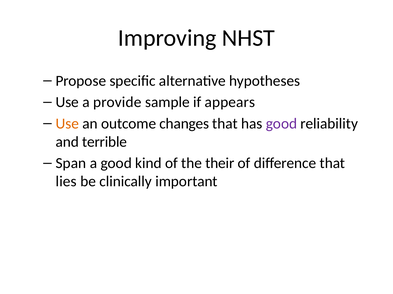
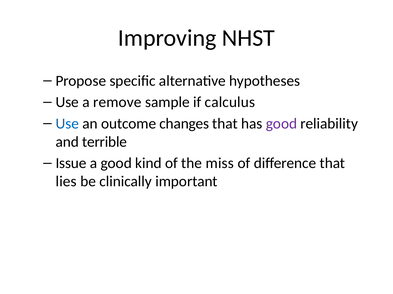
provide: provide -> remove
appears: appears -> calculus
Use at (67, 124) colour: orange -> blue
Span: Span -> Issue
their: their -> miss
